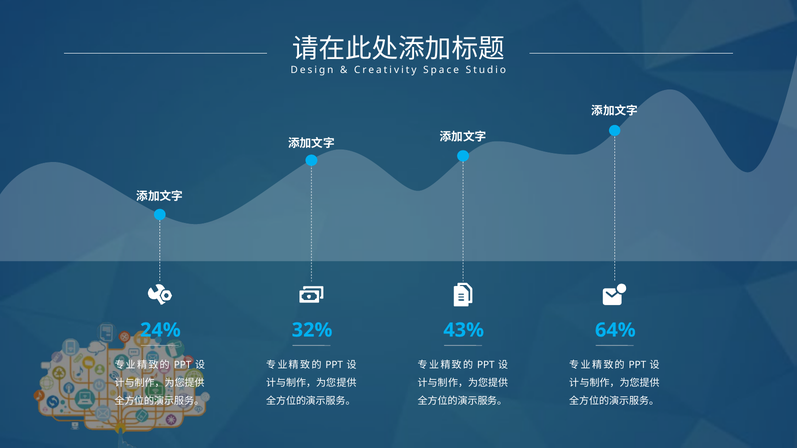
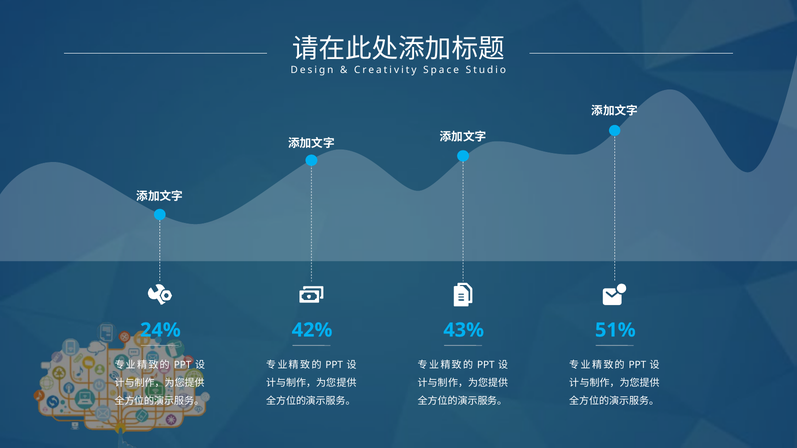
32%: 32% -> 42%
64%: 64% -> 51%
